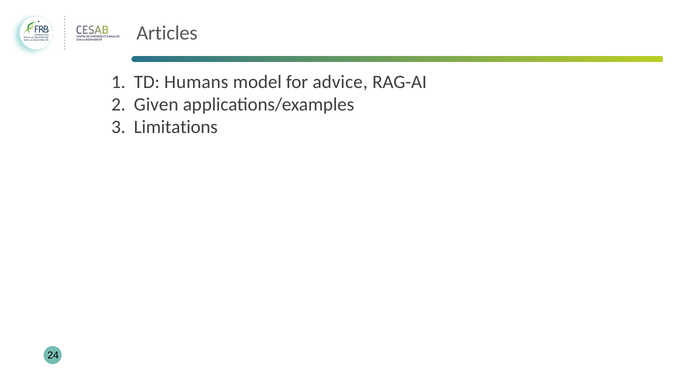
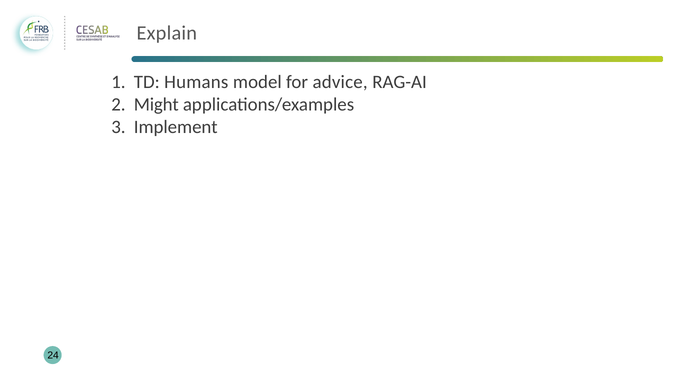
Articles: Articles -> Explain
Given: Given -> Might
Limitations: Limitations -> Implement
